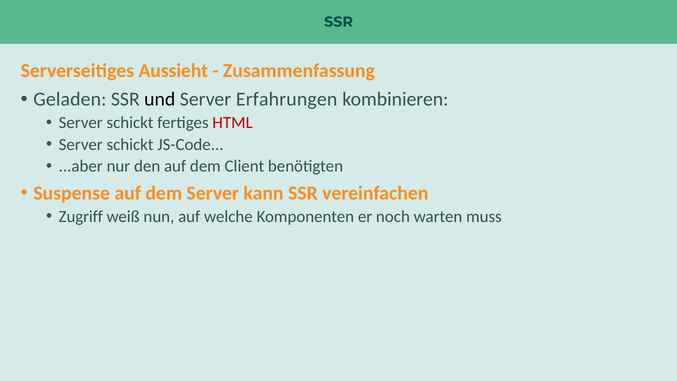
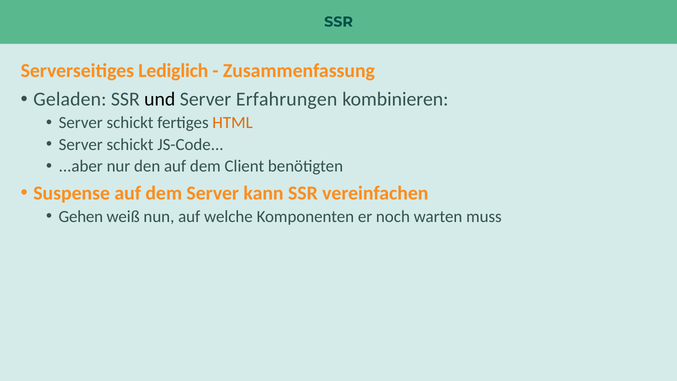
Aussieht: Aussieht -> Lediglich
HTML colour: red -> orange
Zugriff: Zugriff -> Gehen
